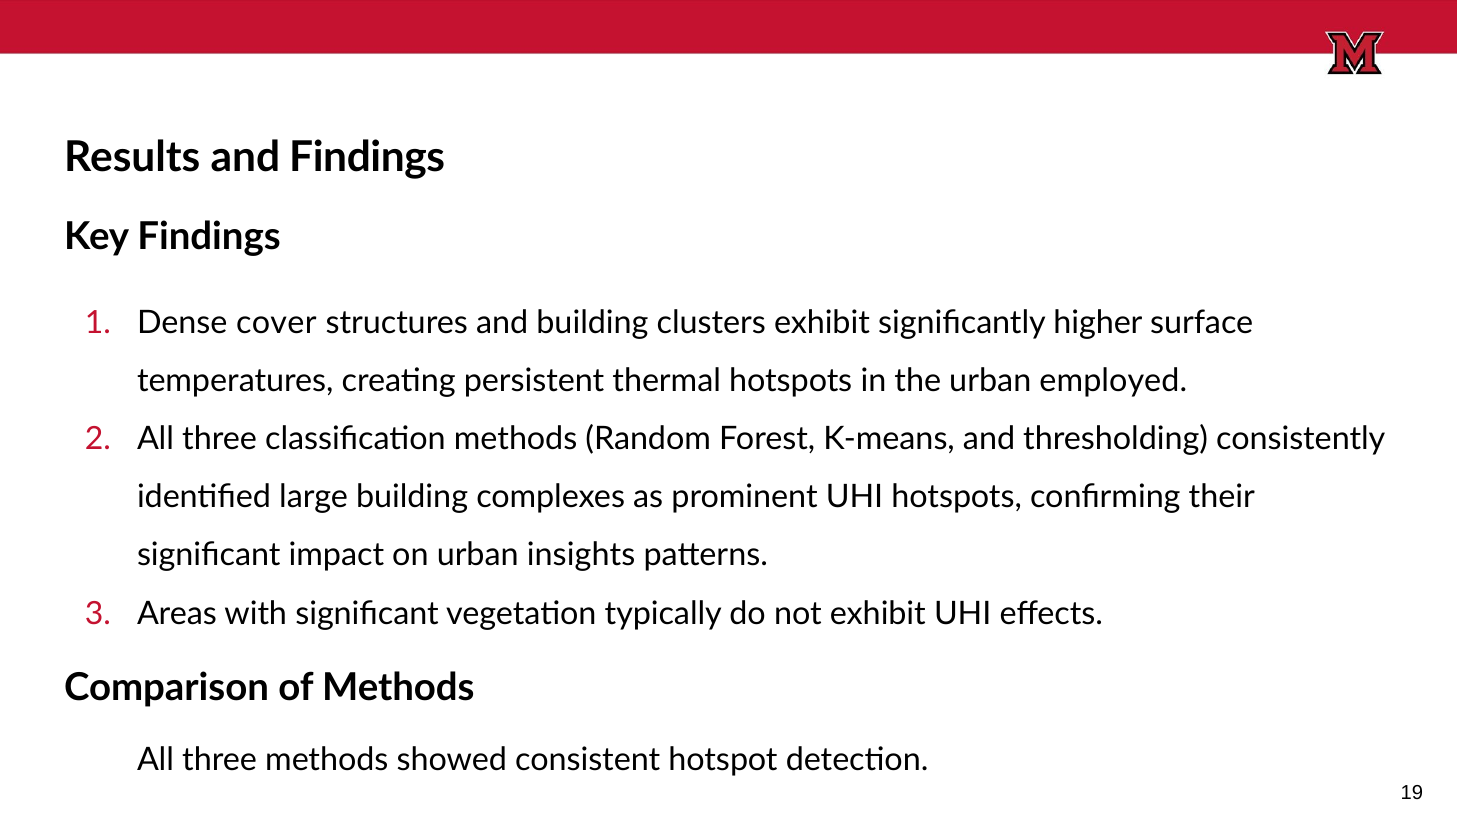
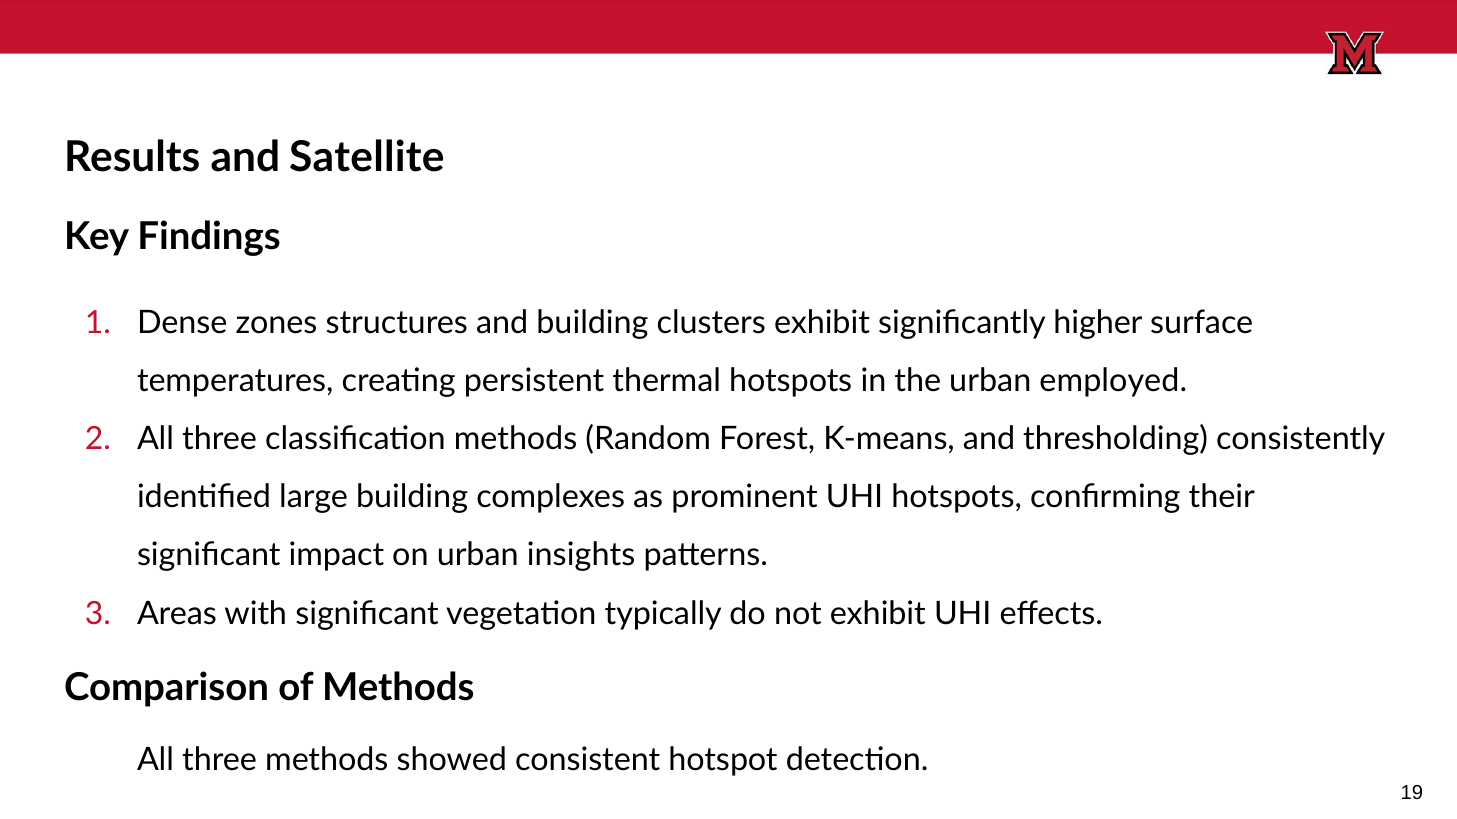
and Findings: Findings -> Satellite
cover: cover -> zones
